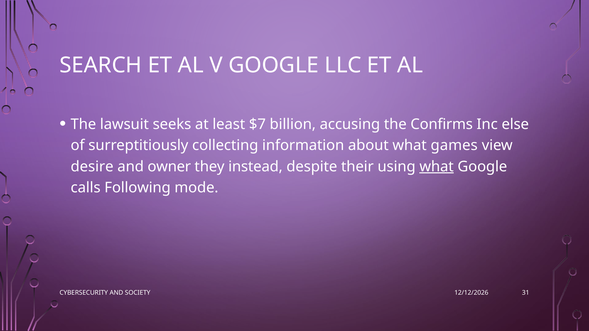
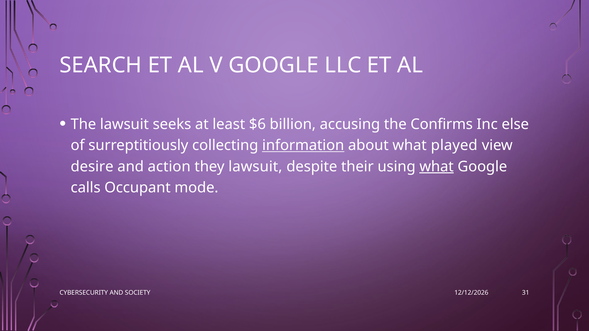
$7: $7 -> $6
information underline: none -> present
games: games -> played
owner: owner -> action
they instead: instead -> lawsuit
Following: Following -> Occupant
